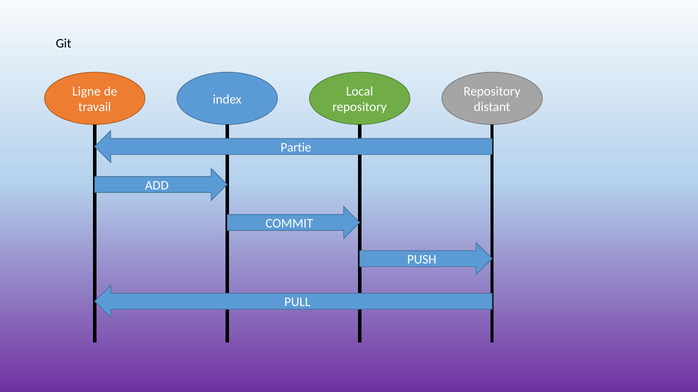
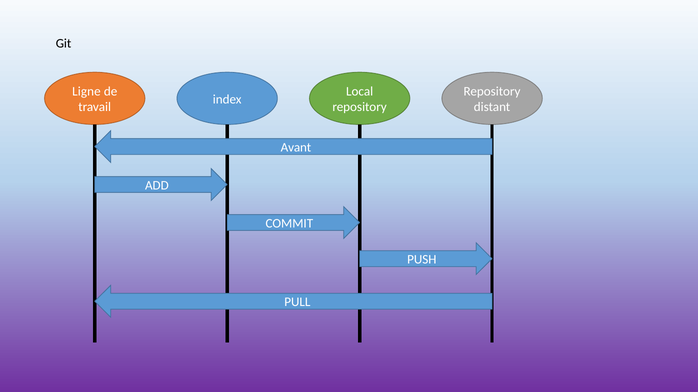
Partie: Partie -> Avant
